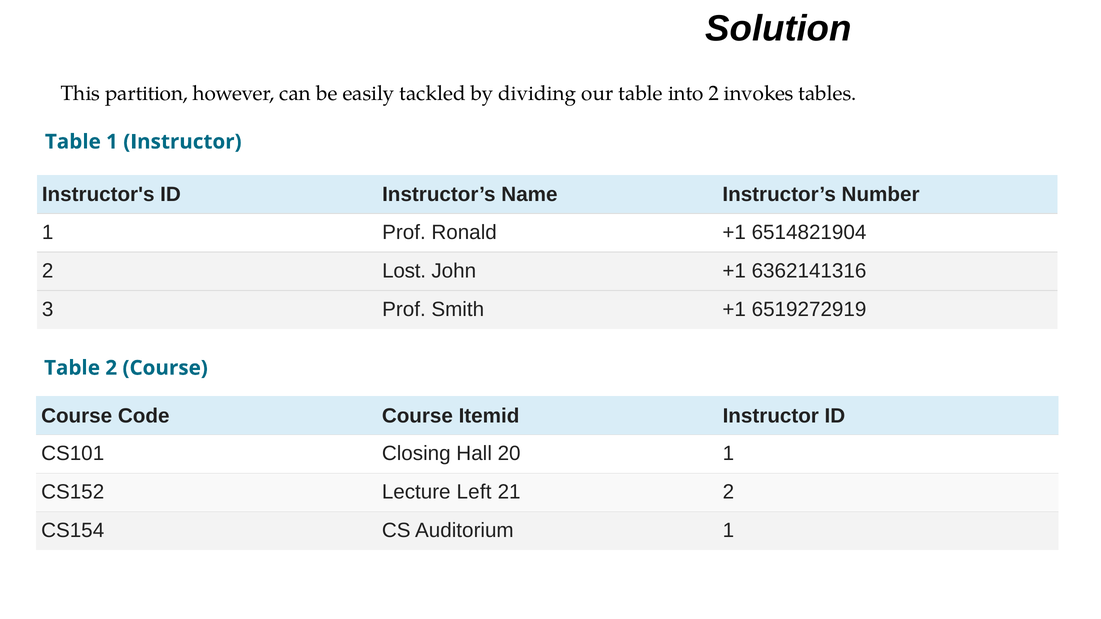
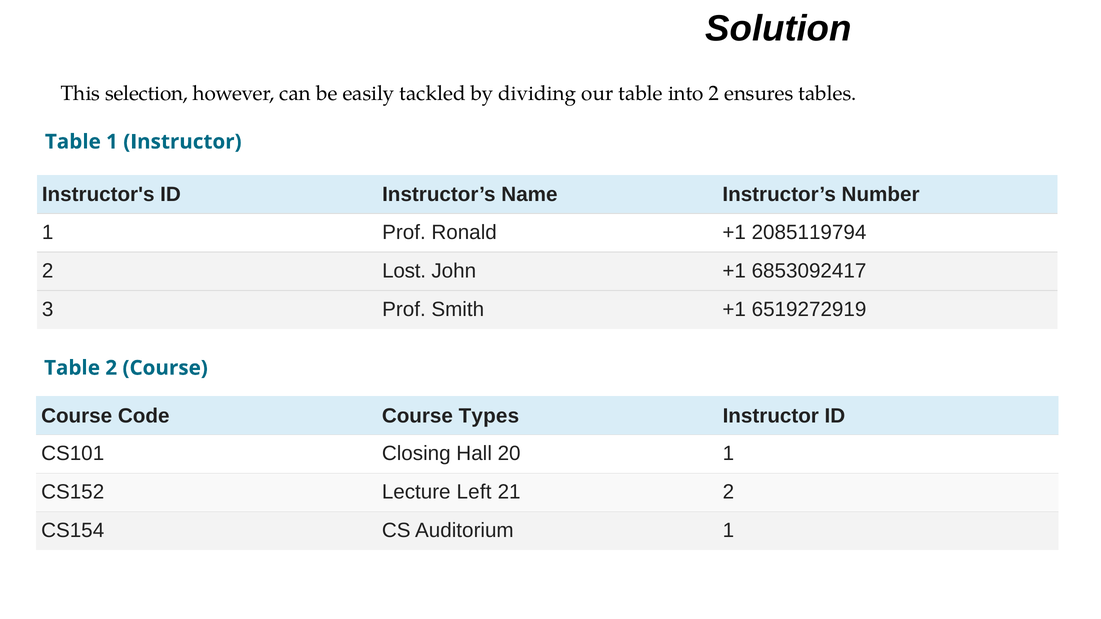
partition: partition -> selection
invokes: invokes -> ensures
6514821904: 6514821904 -> 2085119794
6362141316: 6362141316 -> 6853092417
Itemid: Itemid -> Types
